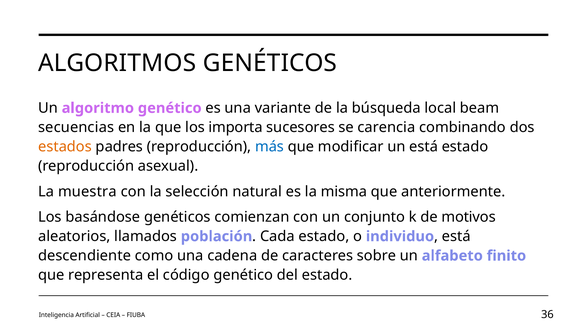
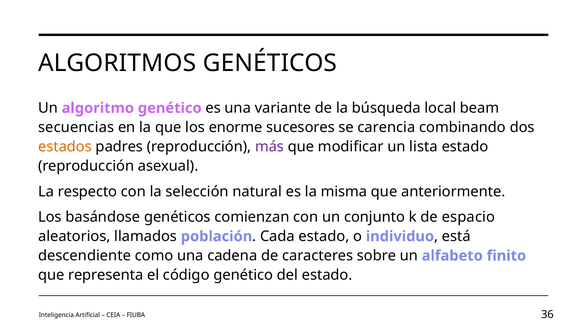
importa: importa -> enorme
más colour: blue -> purple
un está: está -> lista
muestra: muestra -> respecto
motivos: motivos -> espacio
